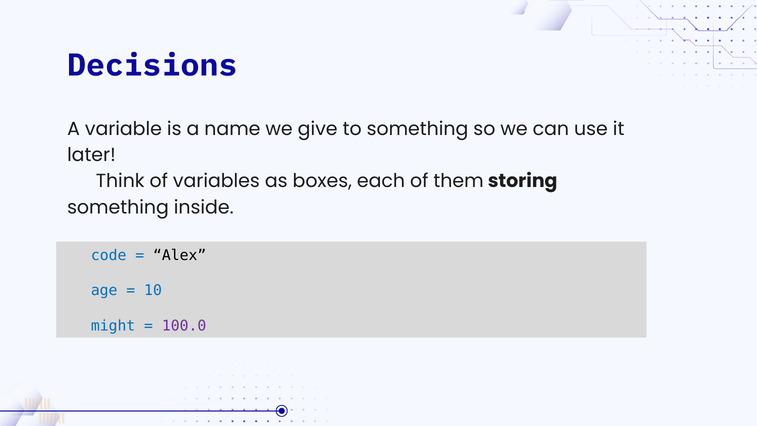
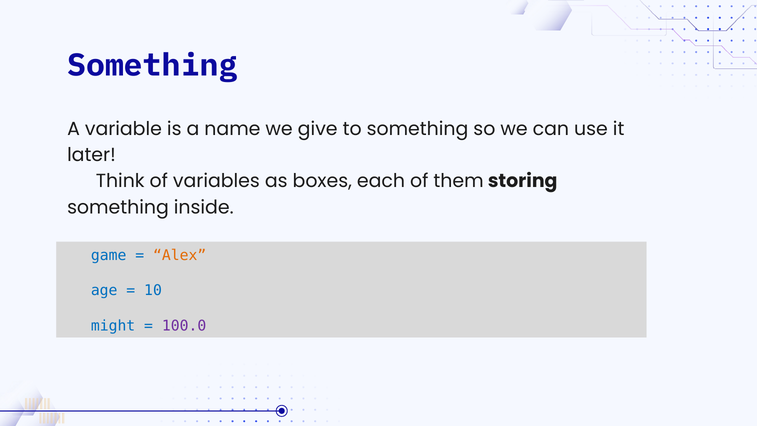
Decisions at (152, 66): Decisions -> Something
code: code -> game
Alex colour: black -> orange
